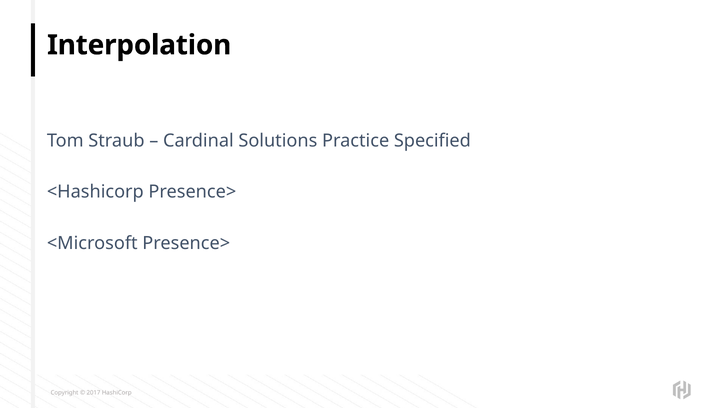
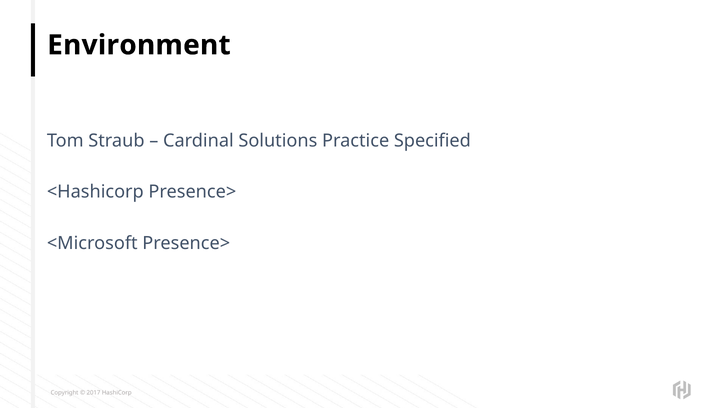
Interpolation: Interpolation -> Environment
